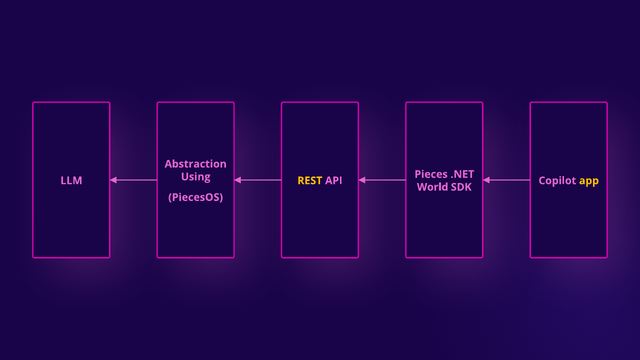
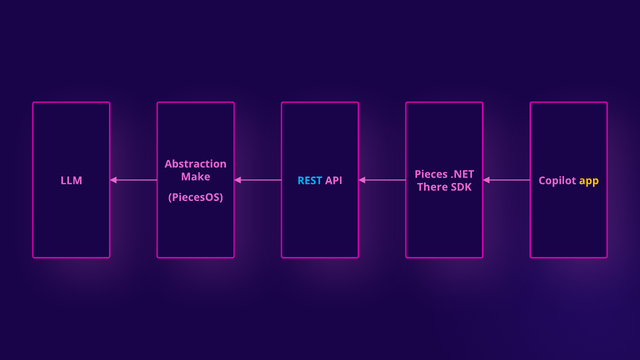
Using: Using -> Make
REST colour: yellow -> light blue
World: World -> There
